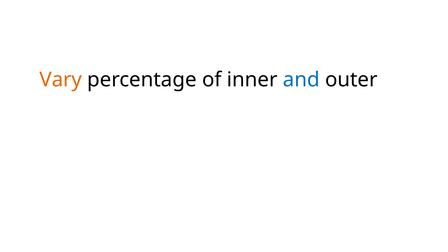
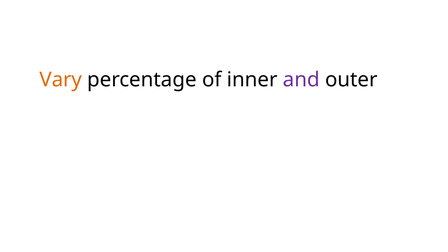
and colour: blue -> purple
